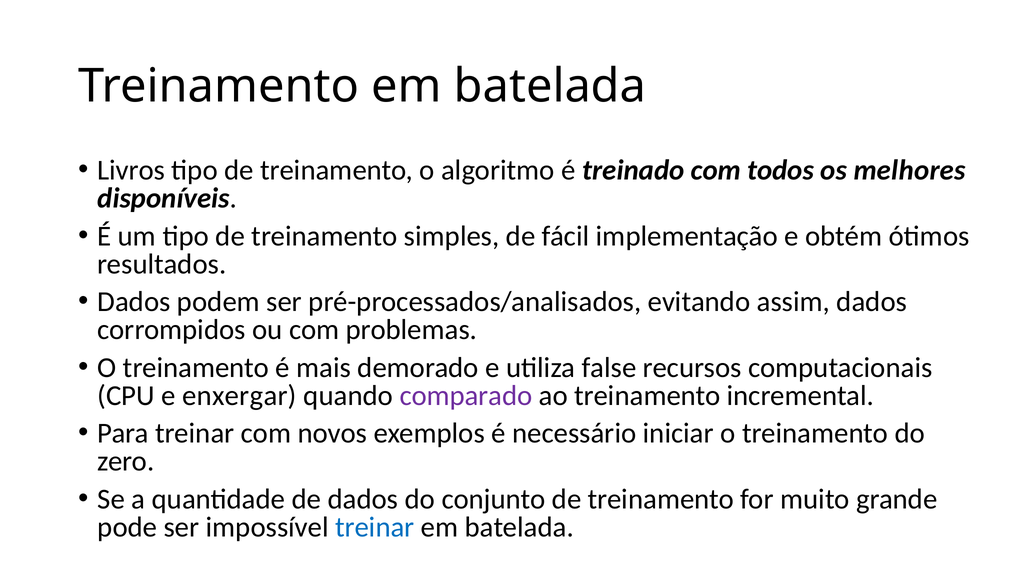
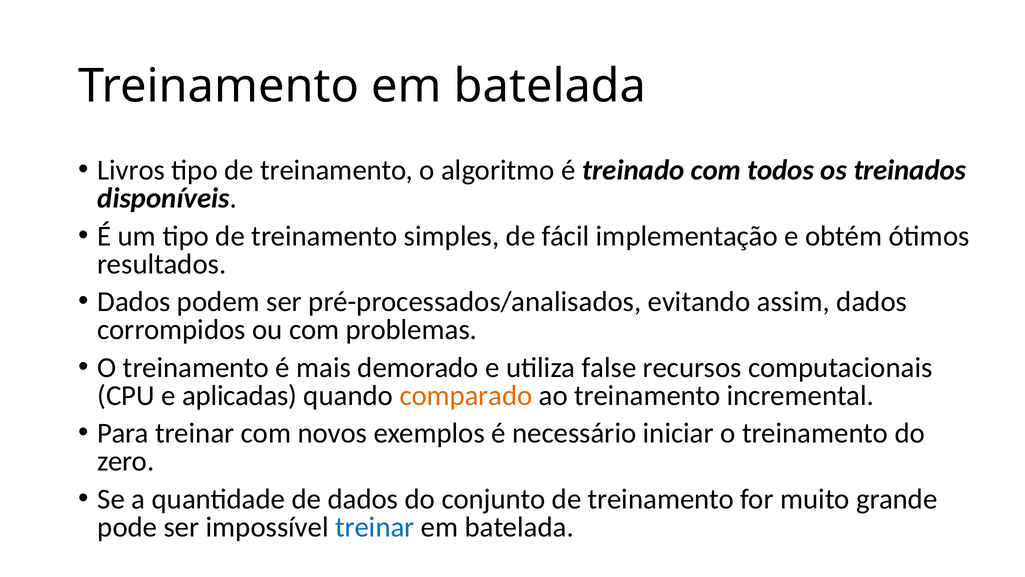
melhores: melhores -> treinados
enxergar: enxergar -> aplicadas
comparado colour: purple -> orange
